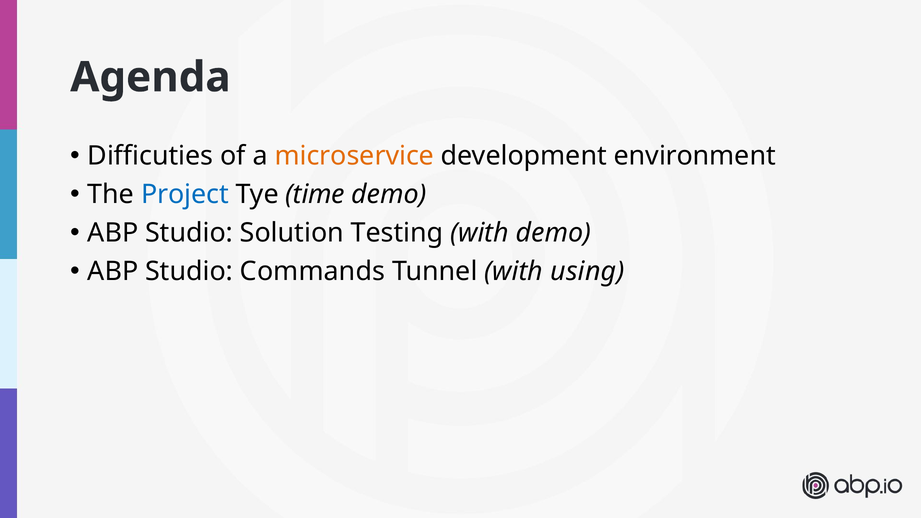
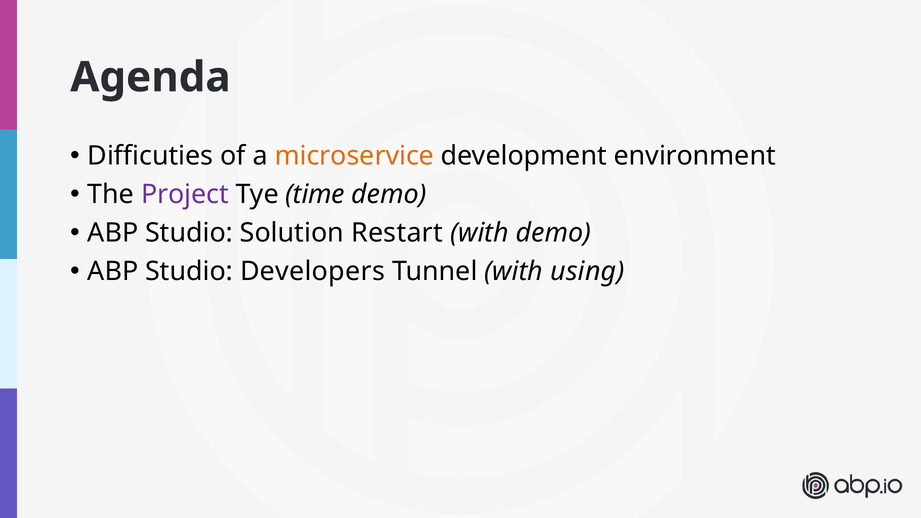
Project colour: blue -> purple
Testing: Testing -> Restart
Commands: Commands -> Developers
